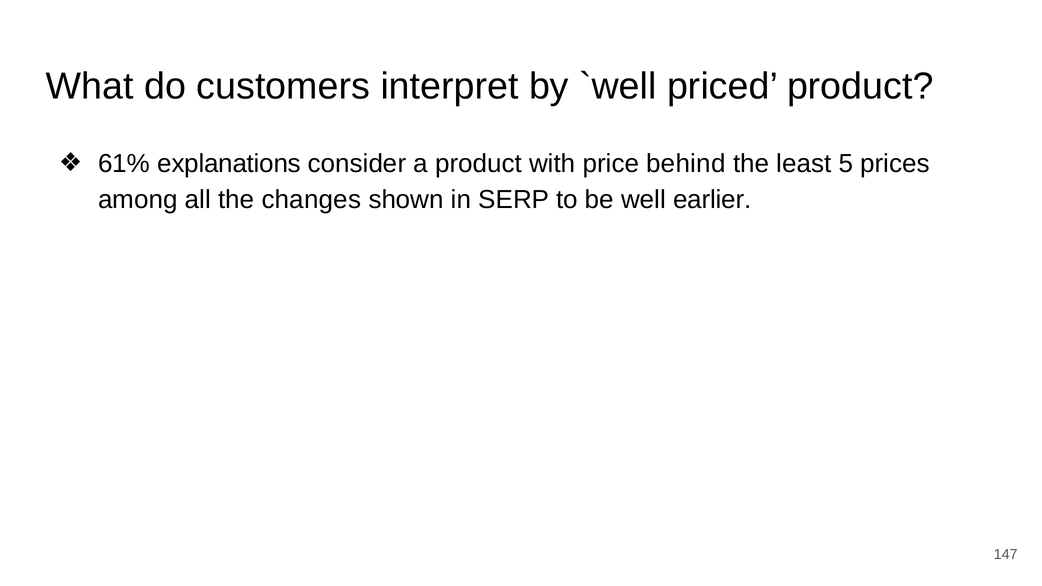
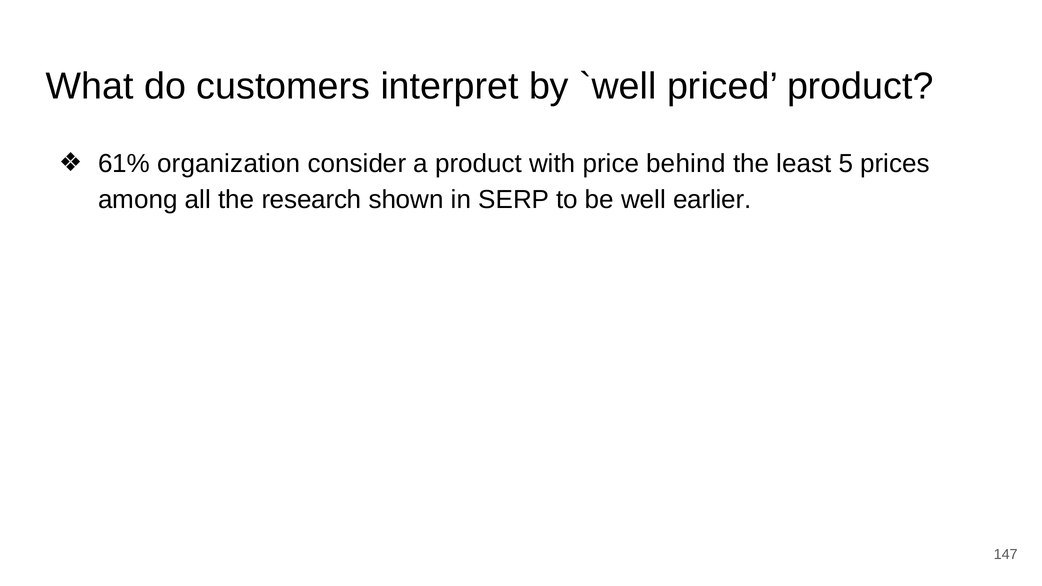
explanations: explanations -> organization
changes: changes -> research
